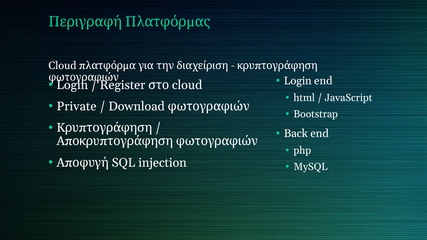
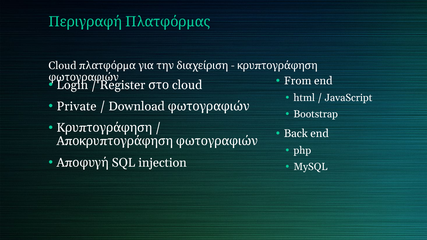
Login at (298, 81): Login -> From
